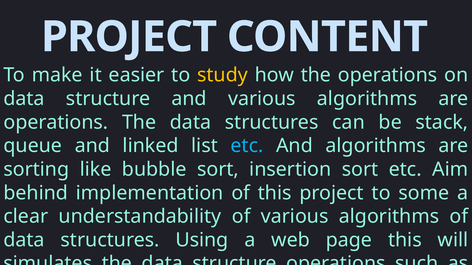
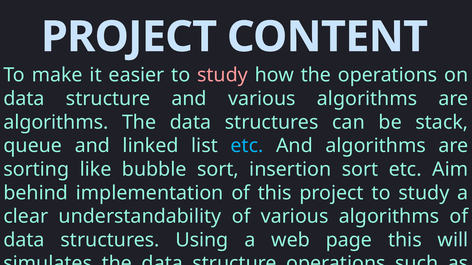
study at (223, 75) colour: yellow -> pink
operations at (56, 122): operations -> algorithms
project to some: some -> study
